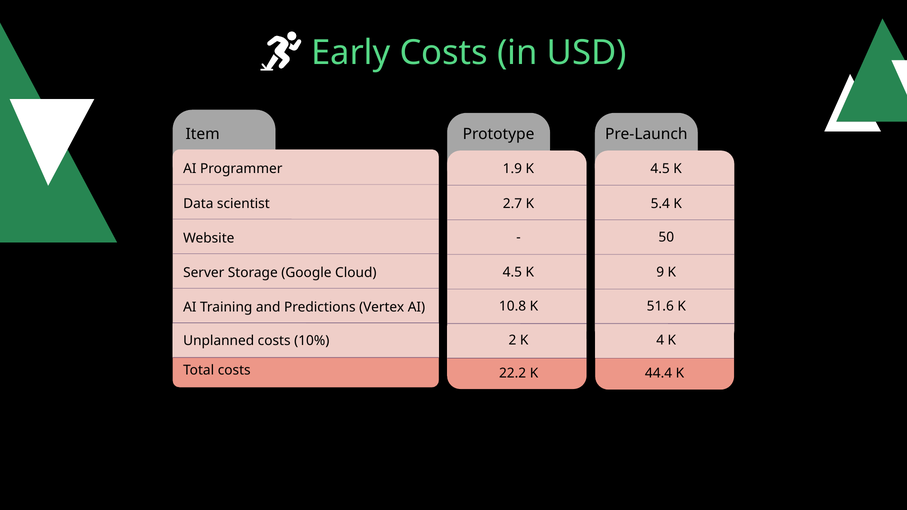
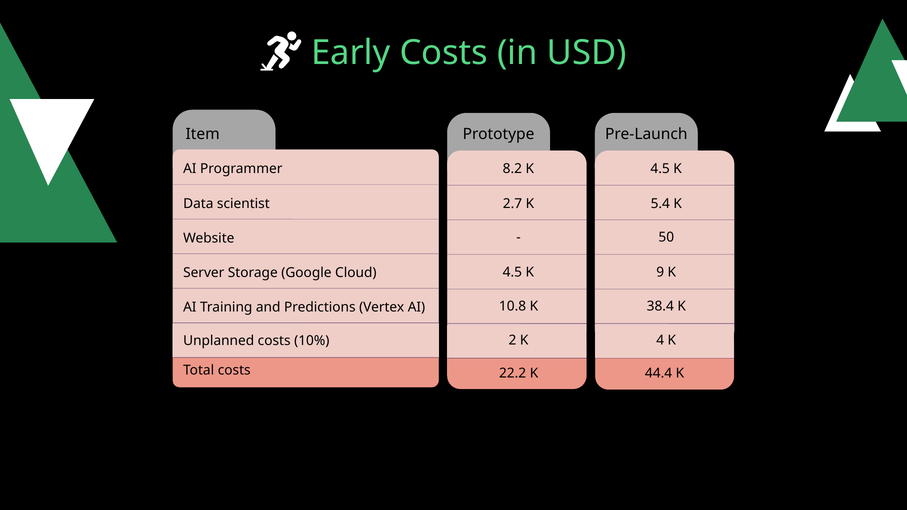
1.9: 1.9 -> 8.2
51.6: 51.6 -> 38.4
